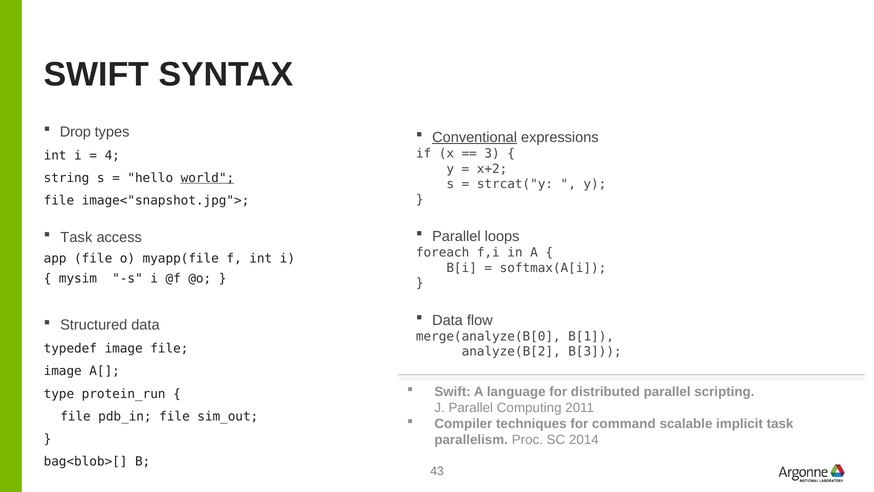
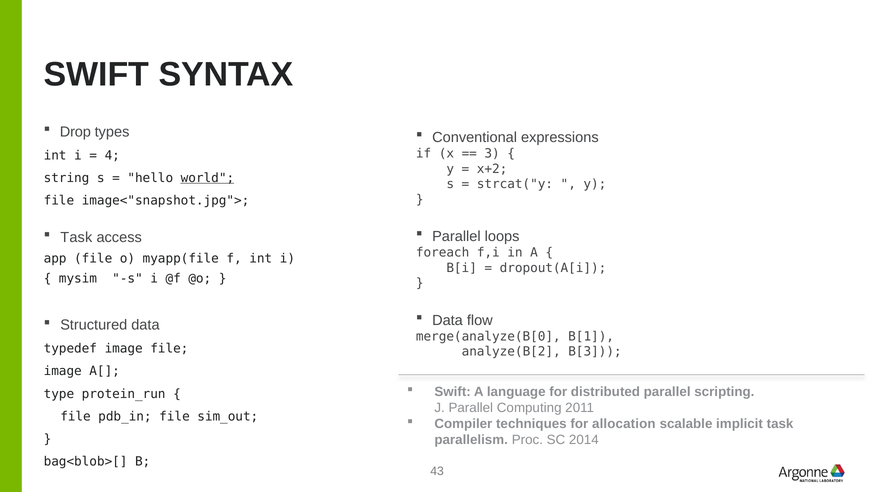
Conventional underline: present -> none
softmax(A[i: softmax(A[i -> dropout(A[i
command: command -> allocation
